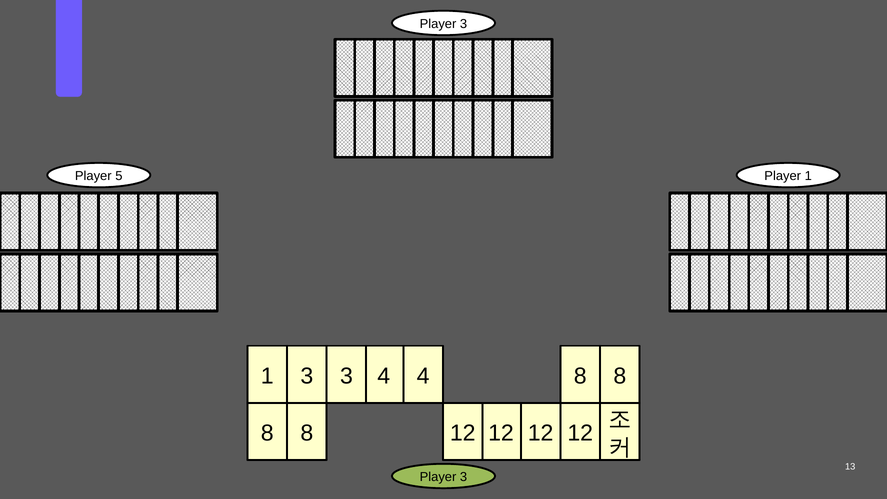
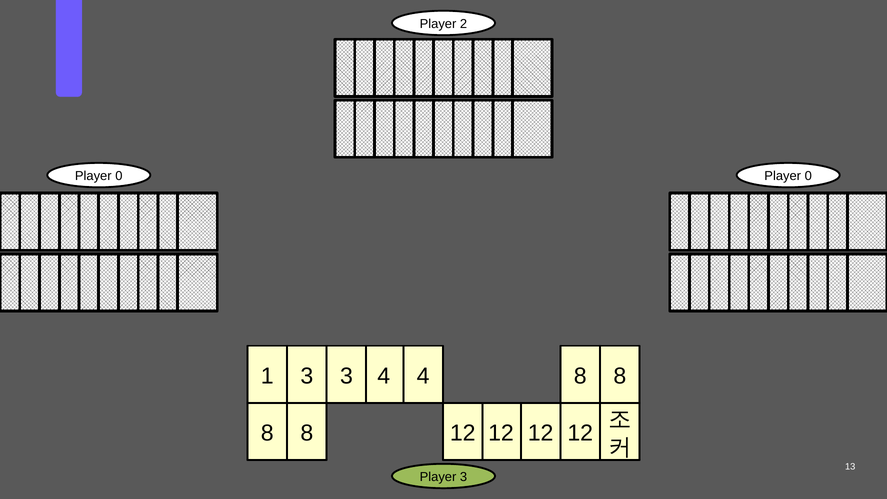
3 at (464, 24): 3 -> 2
5 at (119, 176): 5 -> 0
1 at (808, 176): 1 -> 0
